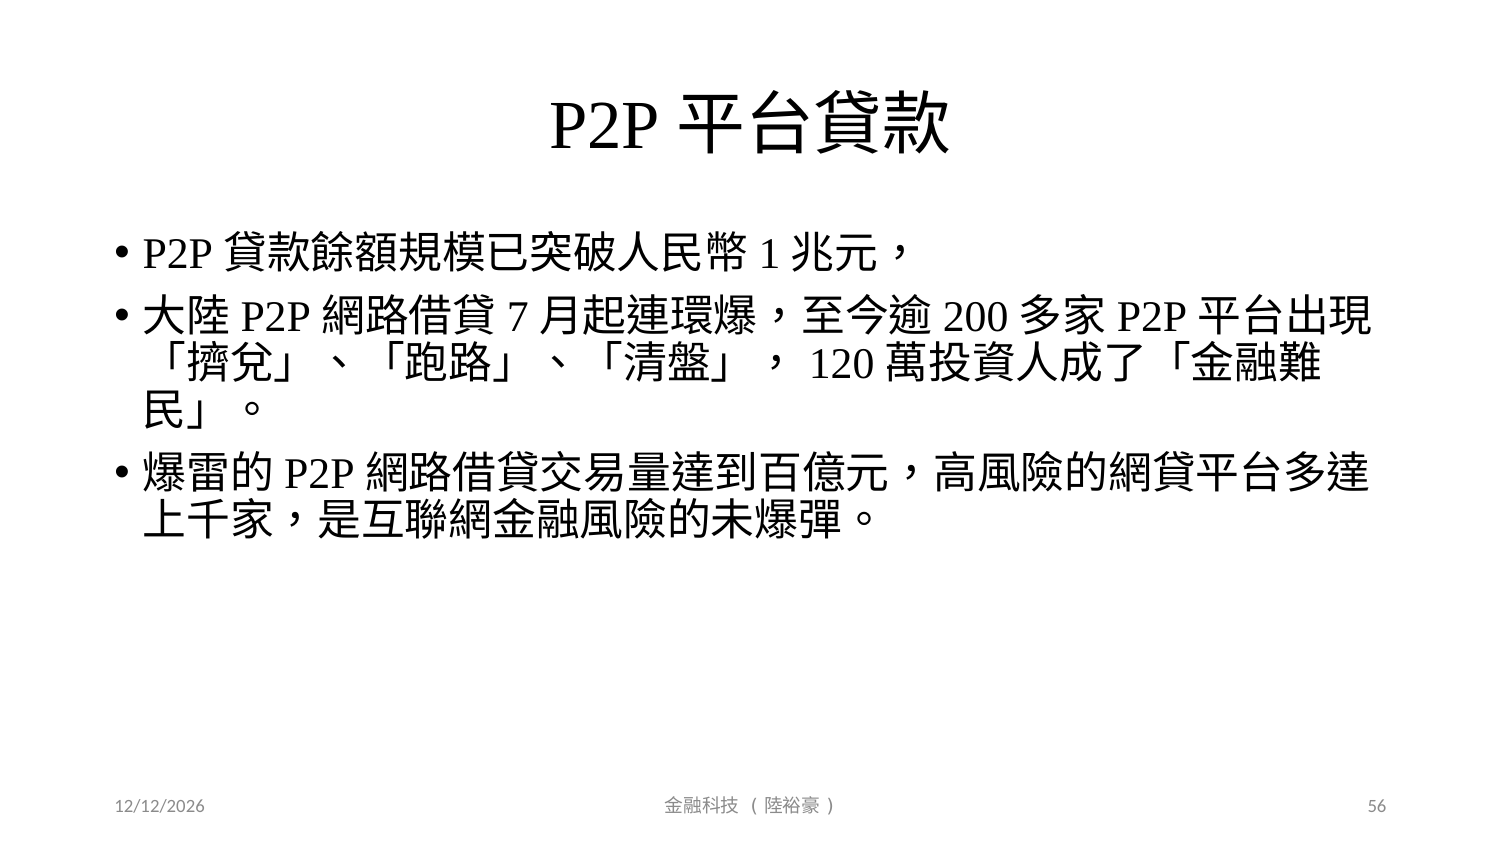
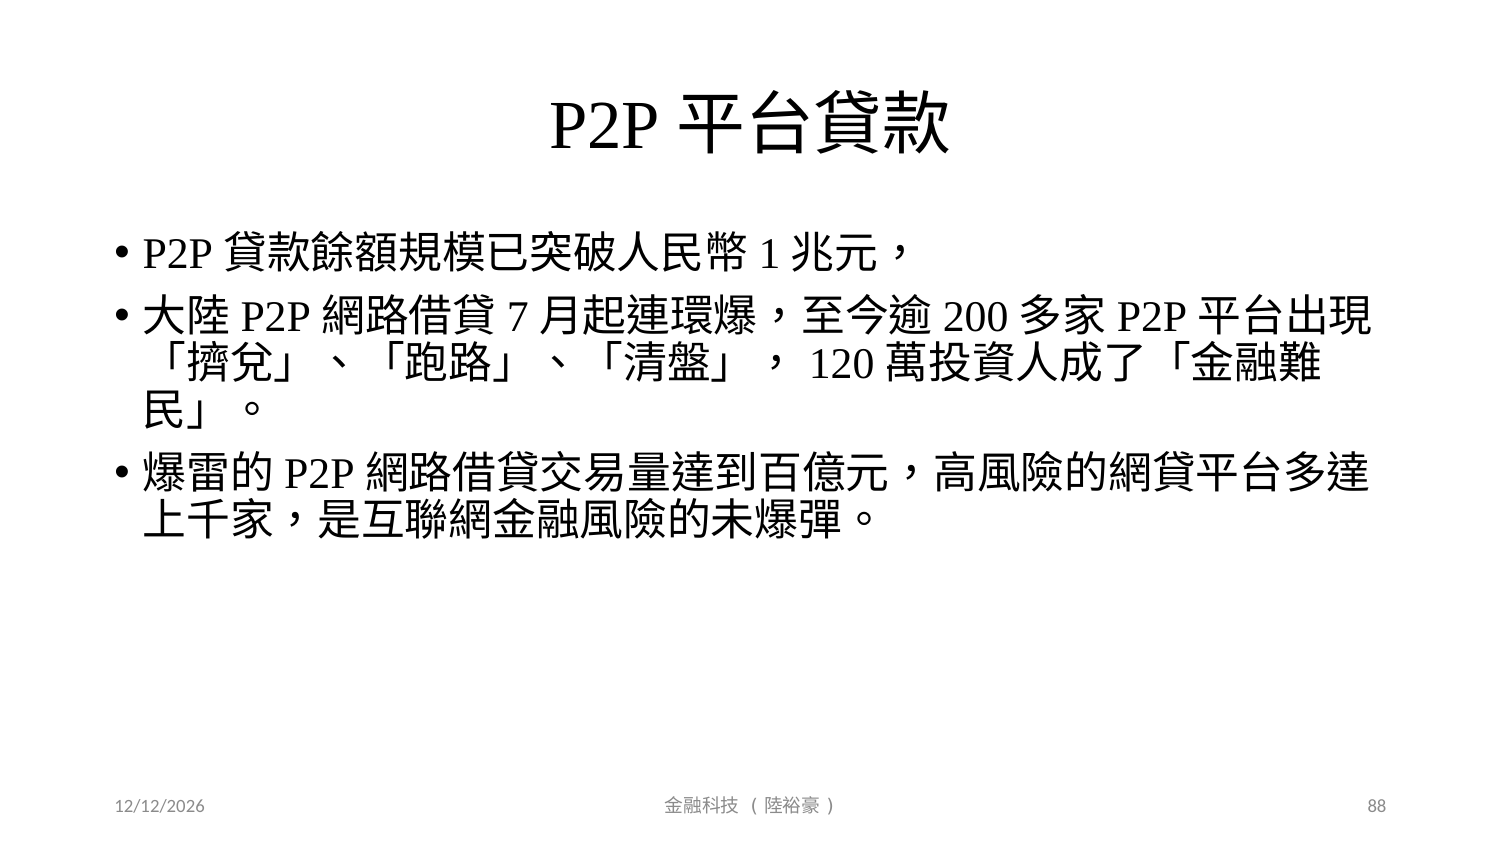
56: 56 -> 88
